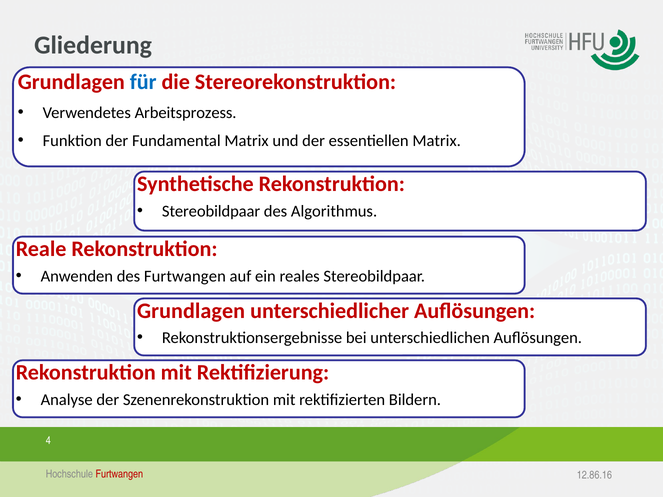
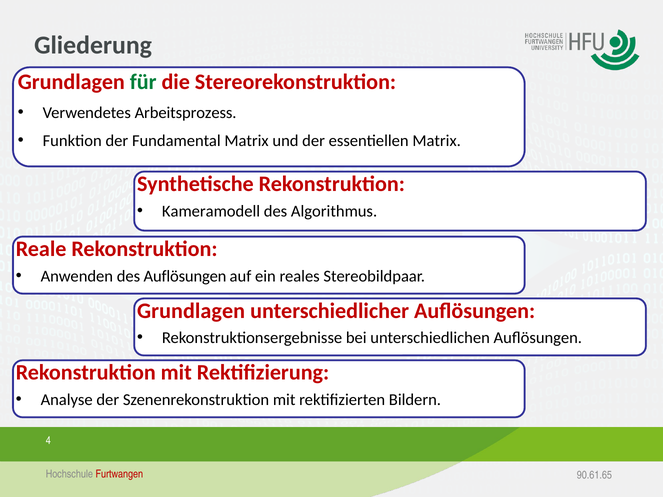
für colour: blue -> green
Stereobildpaar at (211, 211): Stereobildpaar -> Kameramodell
des Furtwangen: Furtwangen -> Auflösungen
12.86.16: 12.86.16 -> 90.61.65
